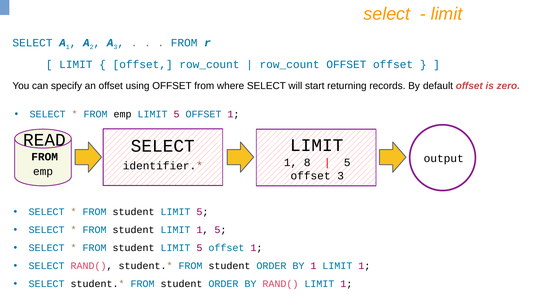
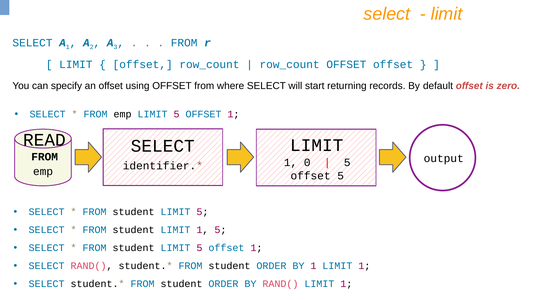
8: 8 -> 0
offset 3: 3 -> 5
